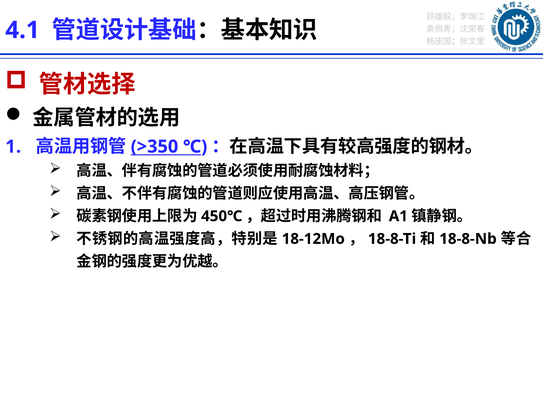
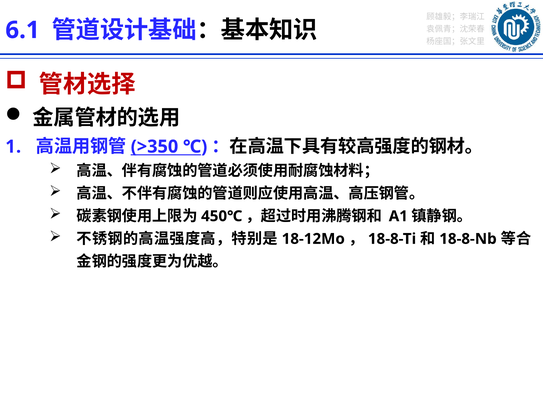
4.1: 4.1 -> 6.1
